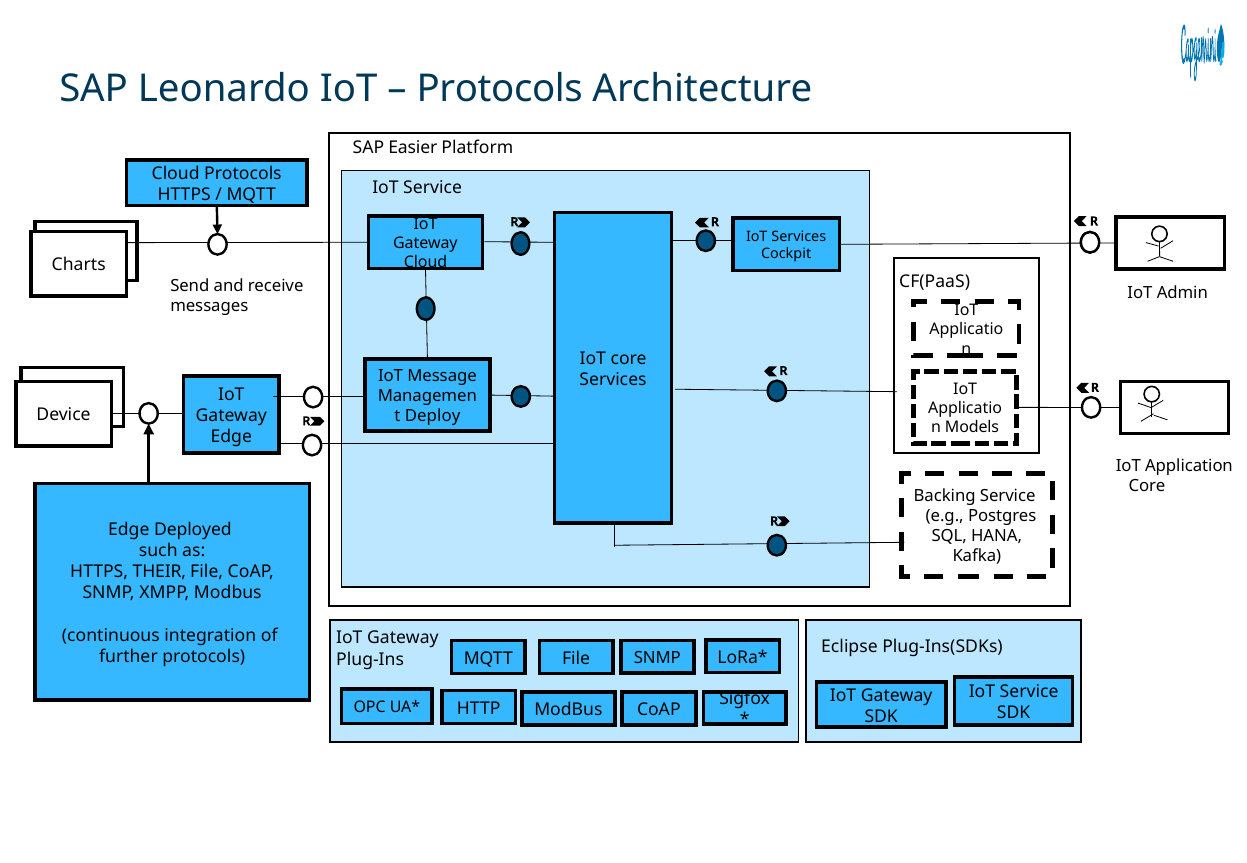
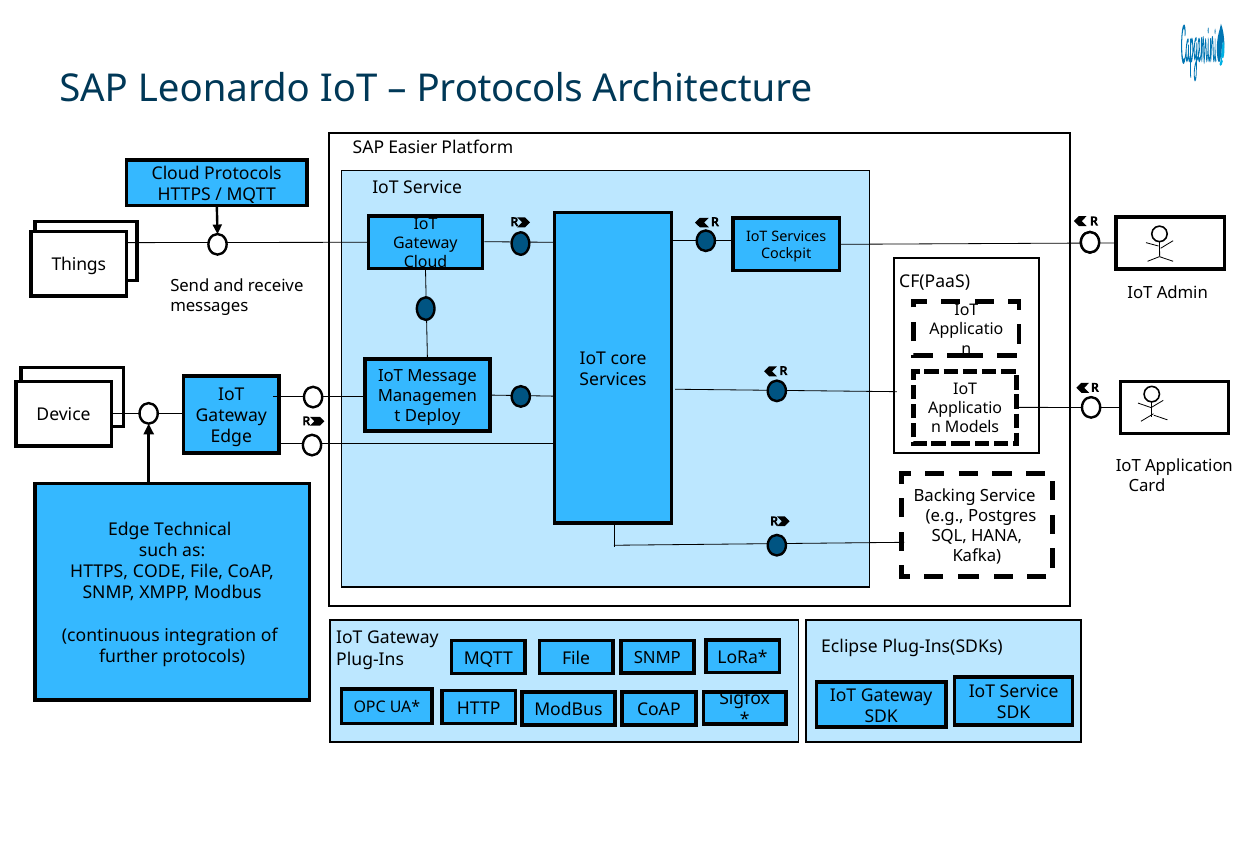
Charts: Charts -> Things
Core at (1147, 486): Core -> Card
Deployed: Deployed -> Technical
THEIR: THEIR -> CODE
